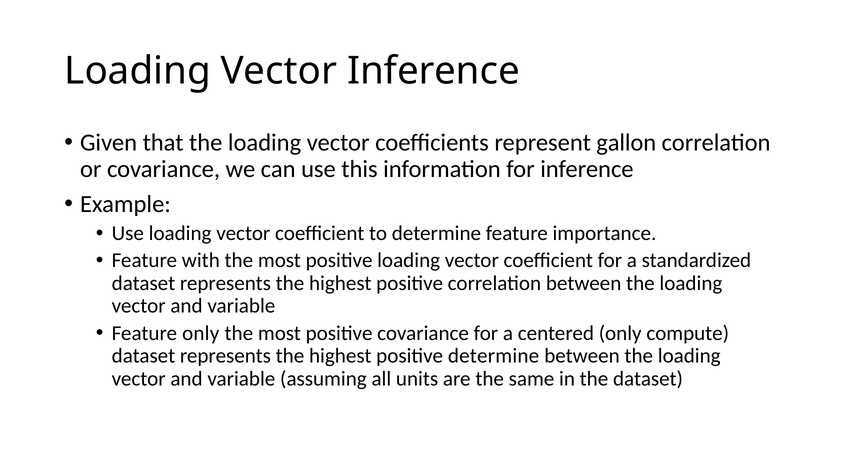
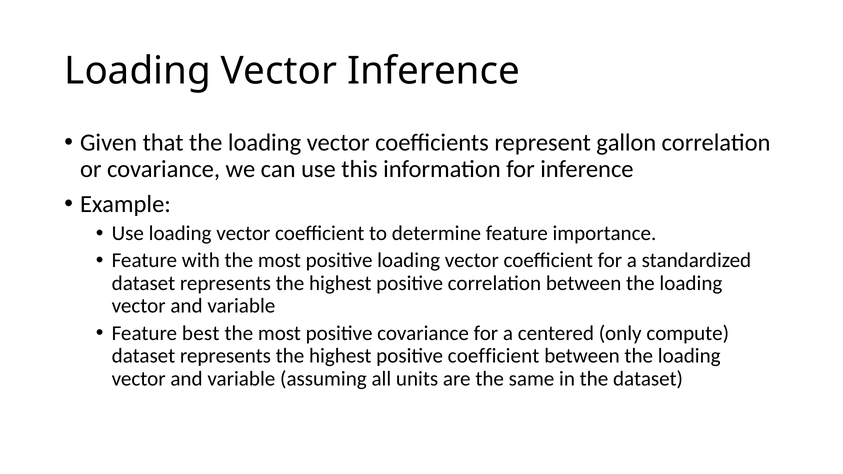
Feature only: only -> best
positive determine: determine -> coefficient
